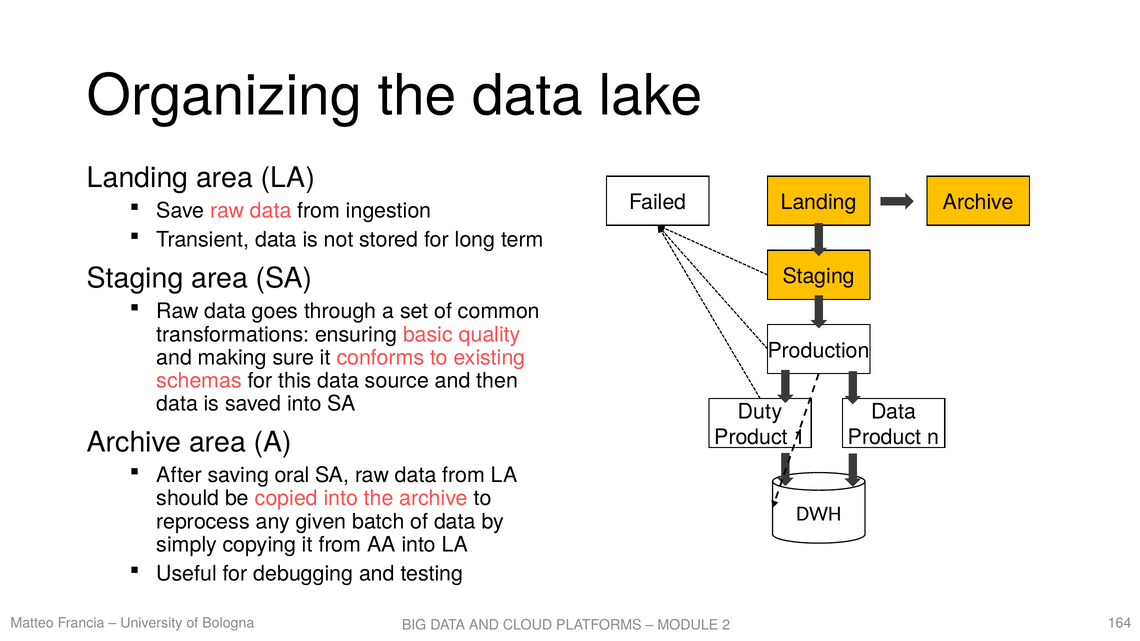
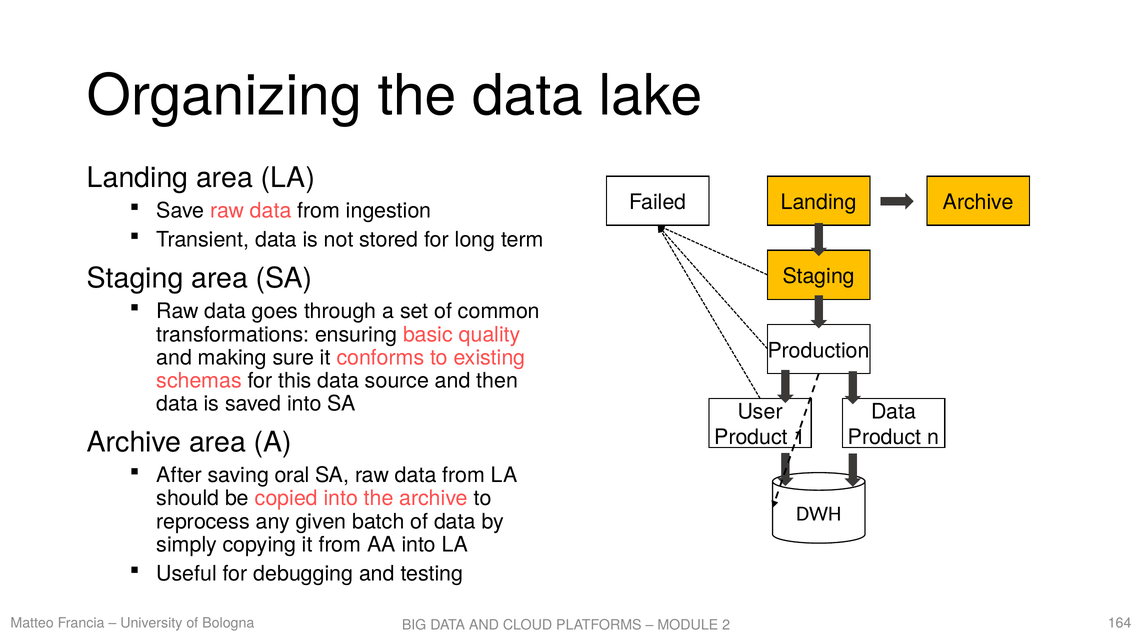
Duty: Duty -> User
